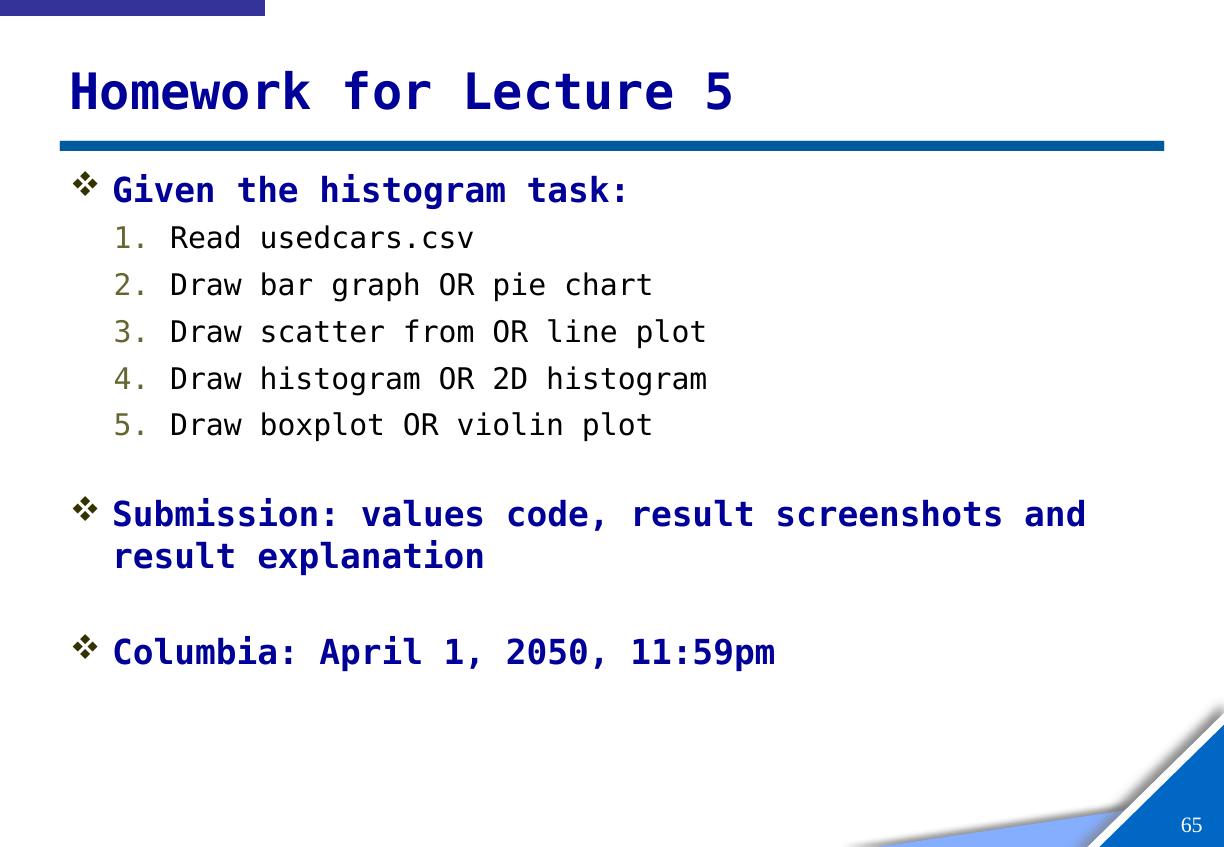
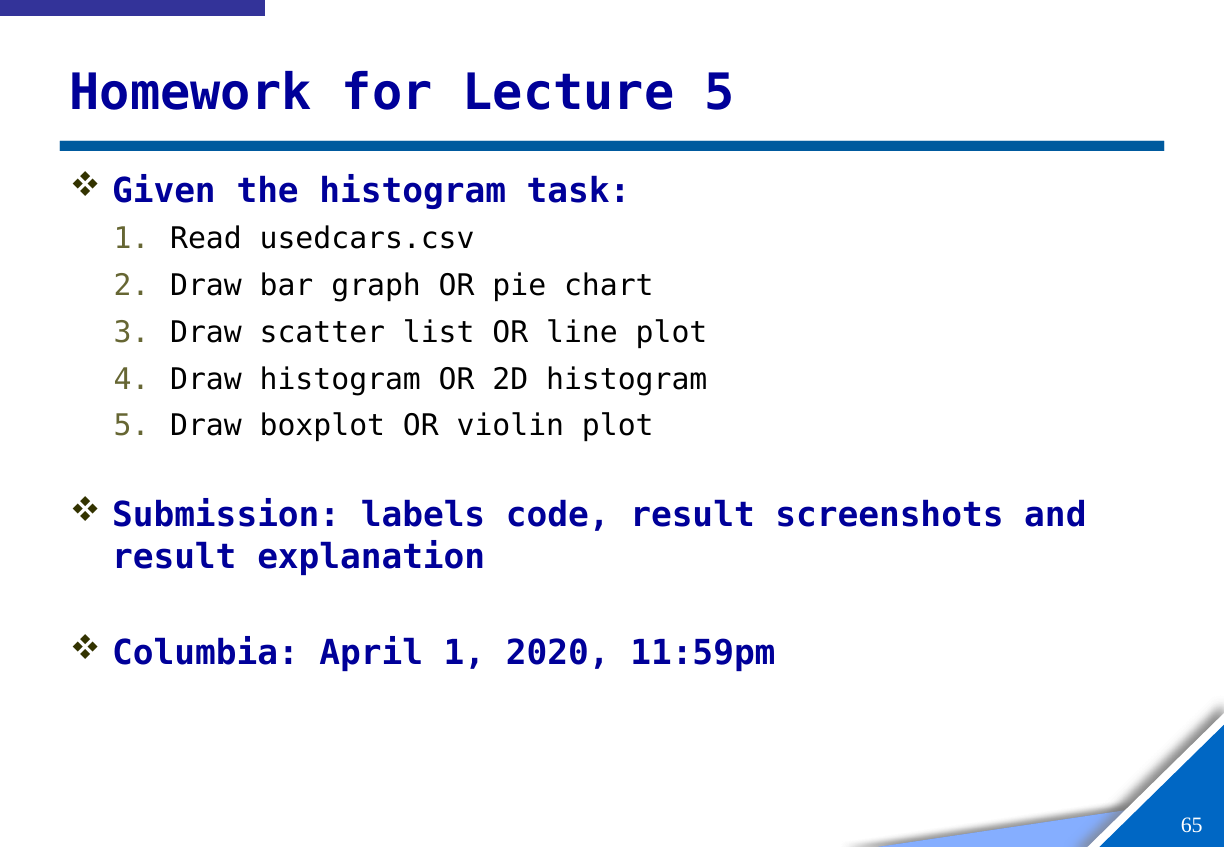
from: from -> list
values: values -> labels
2050: 2050 -> 2020
